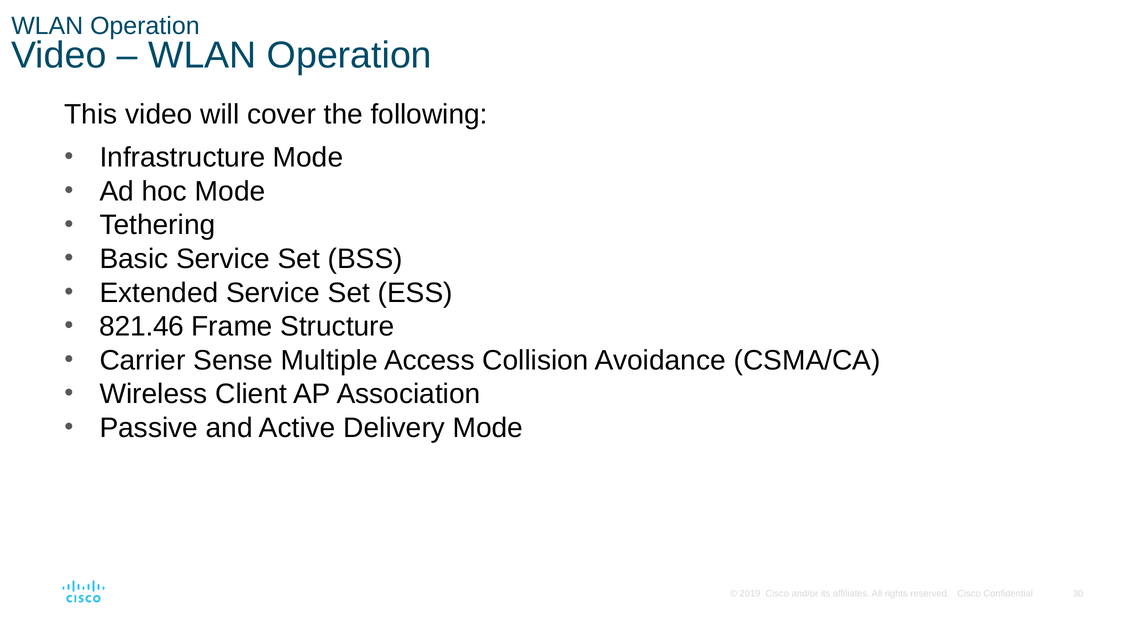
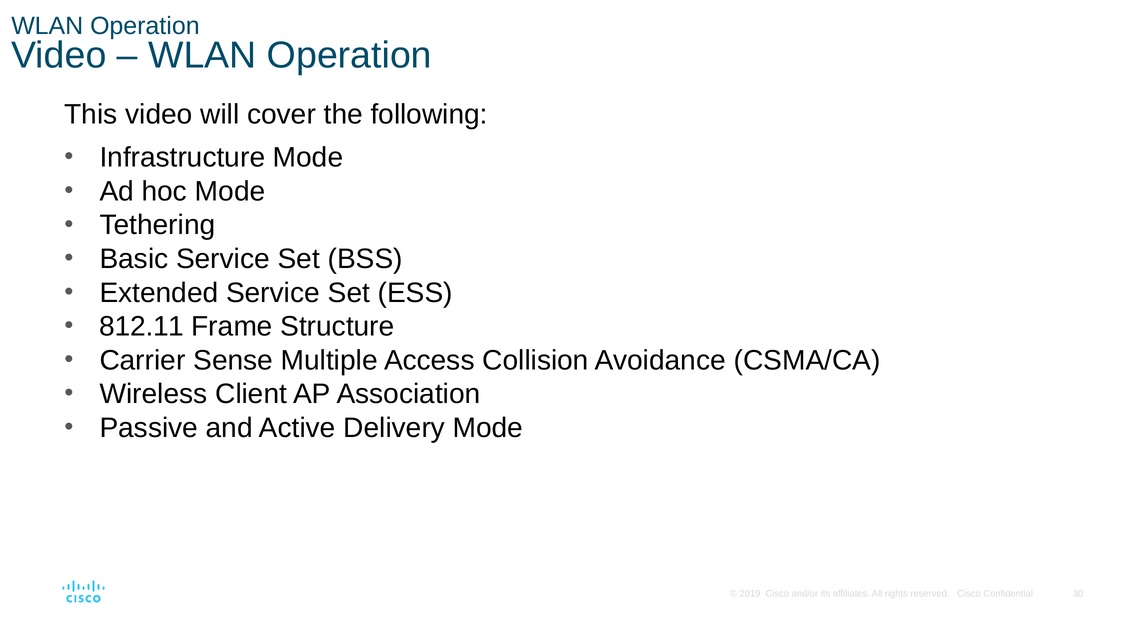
821.46: 821.46 -> 812.11
